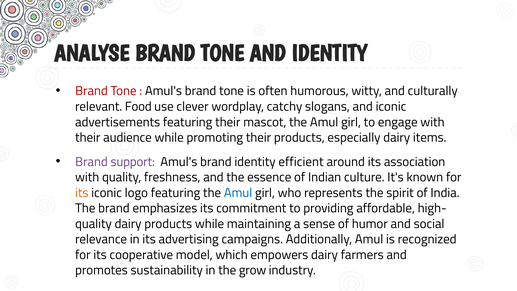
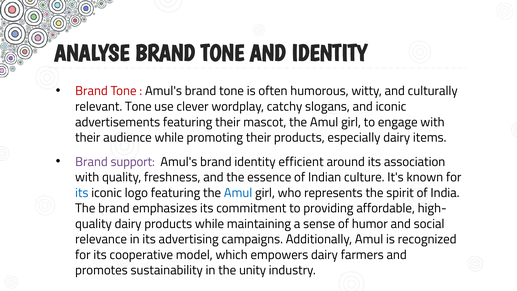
relevant Food: Food -> Tone
its at (82, 193) colour: orange -> blue
grow: grow -> unity
